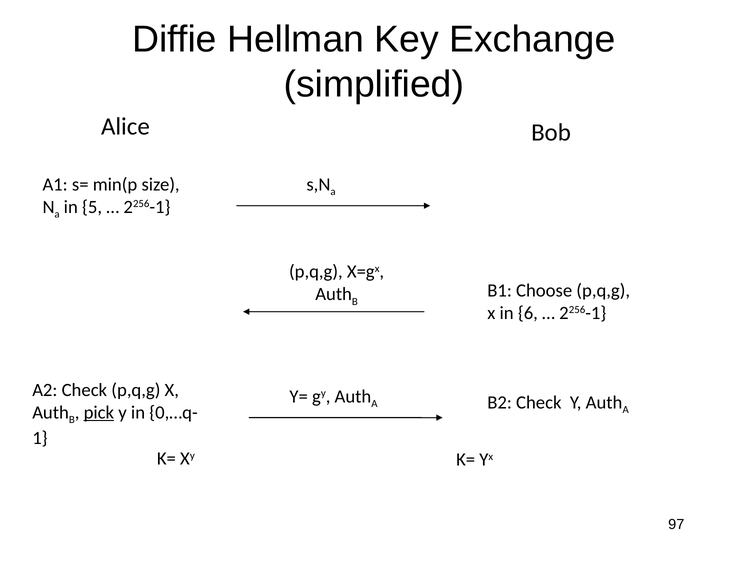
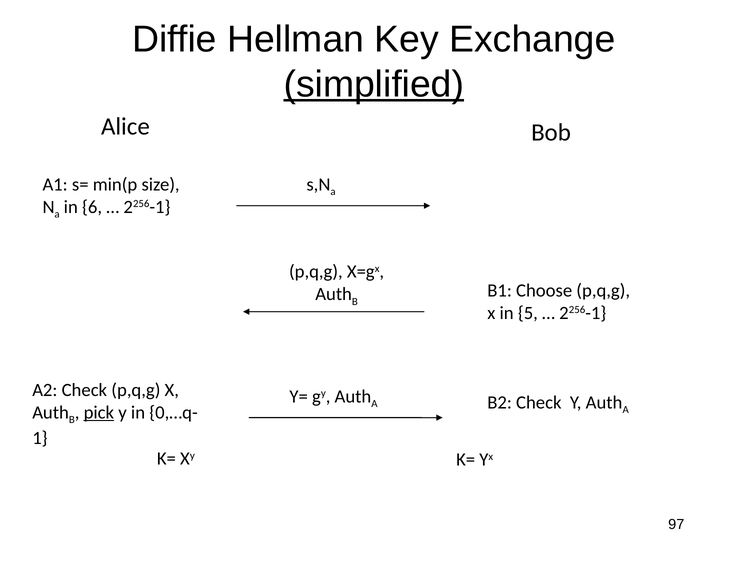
simplified underline: none -> present
5: 5 -> 6
6: 6 -> 5
